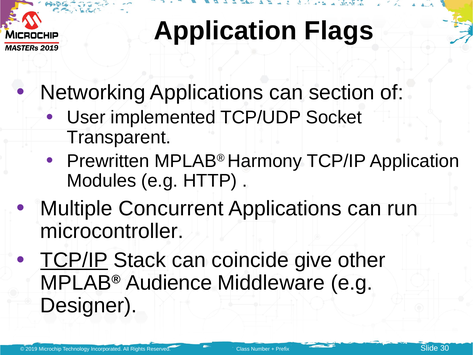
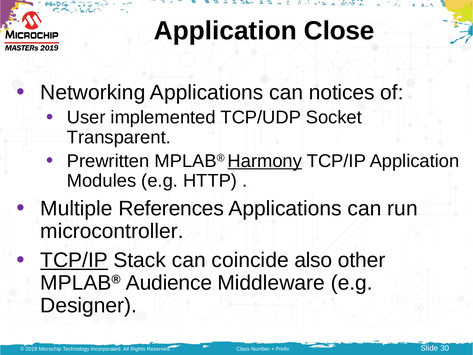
Flags: Flags -> Close
section: section -> notices
Harmony underline: none -> present
Concurrent: Concurrent -> References
give: give -> also
